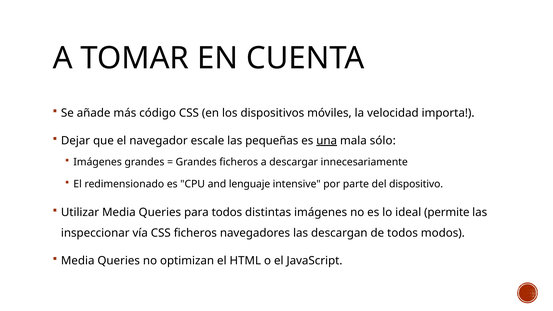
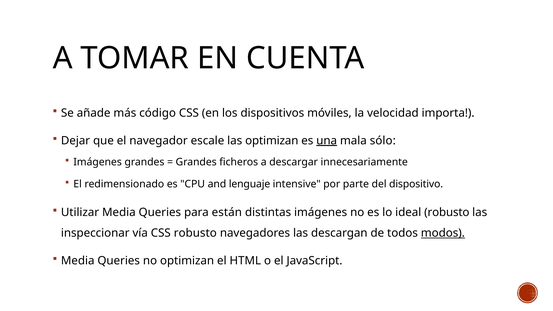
las pequeñas: pequeñas -> optimizan
para todos: todos -> están
ideal permite: permite -> robusto
CSS ficheros: ficheros -> robusto
modos underline: none -> present
